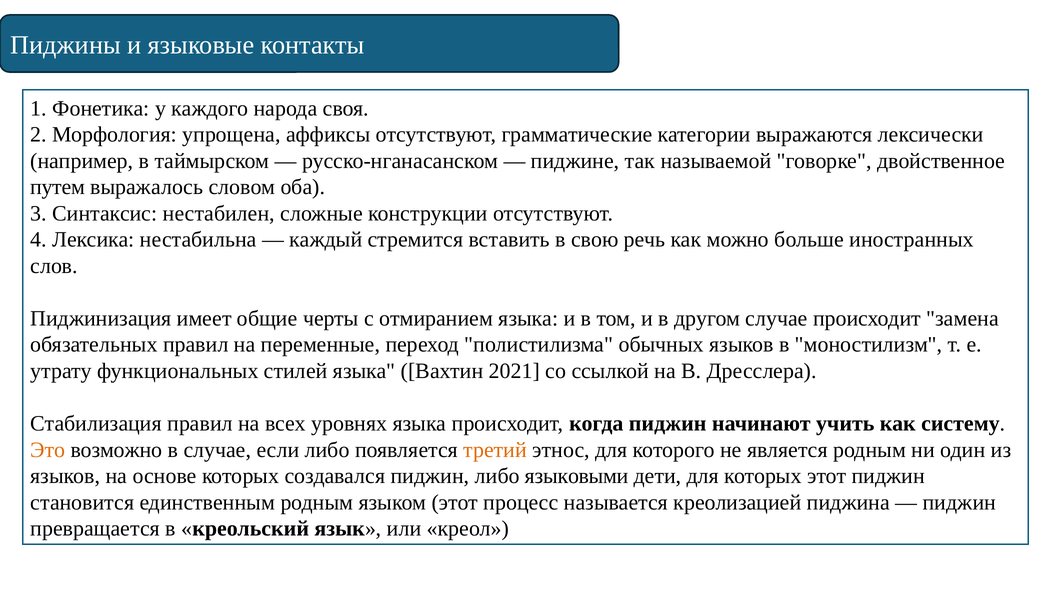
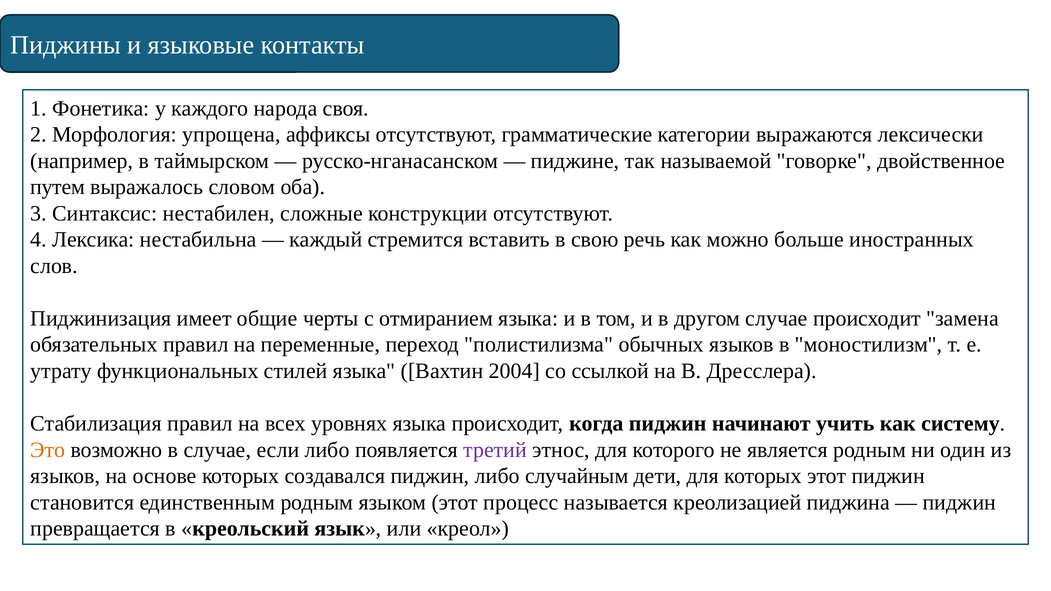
2021: 2021 -> 2004
третий colour: orange -> purple
языковыми: языковыми -> случайным
